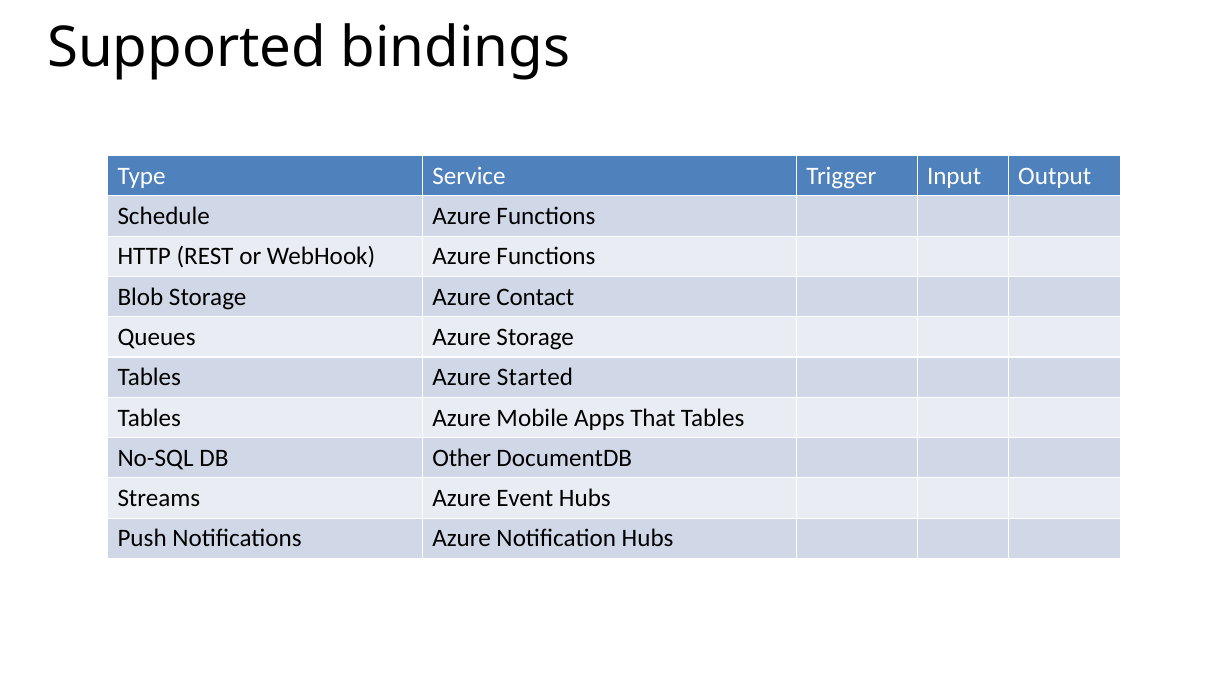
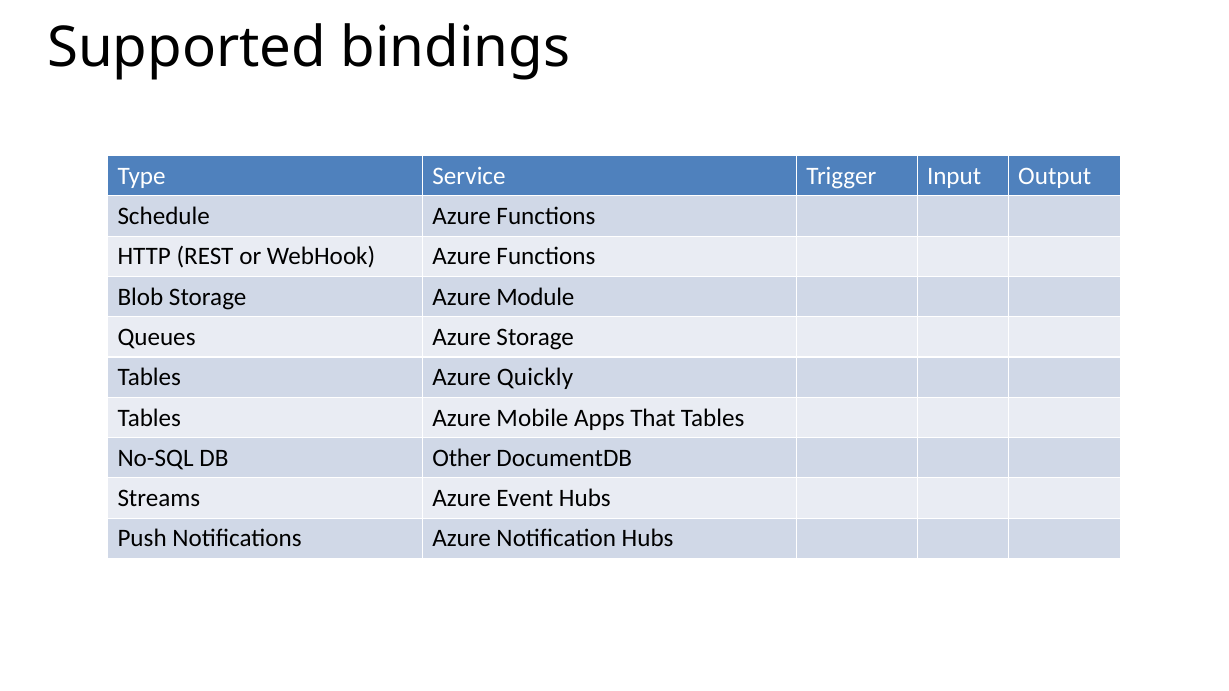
Contact: Contact -> Module
Started: Started -> Quickly
